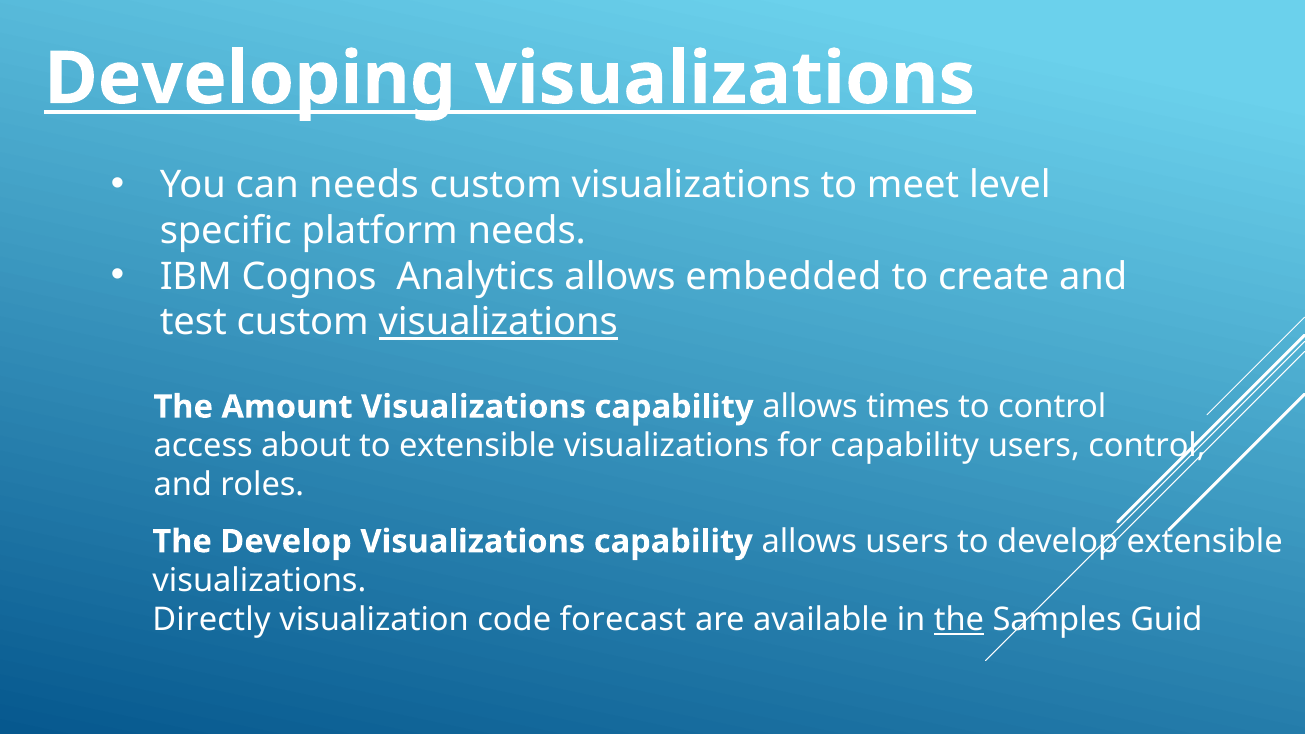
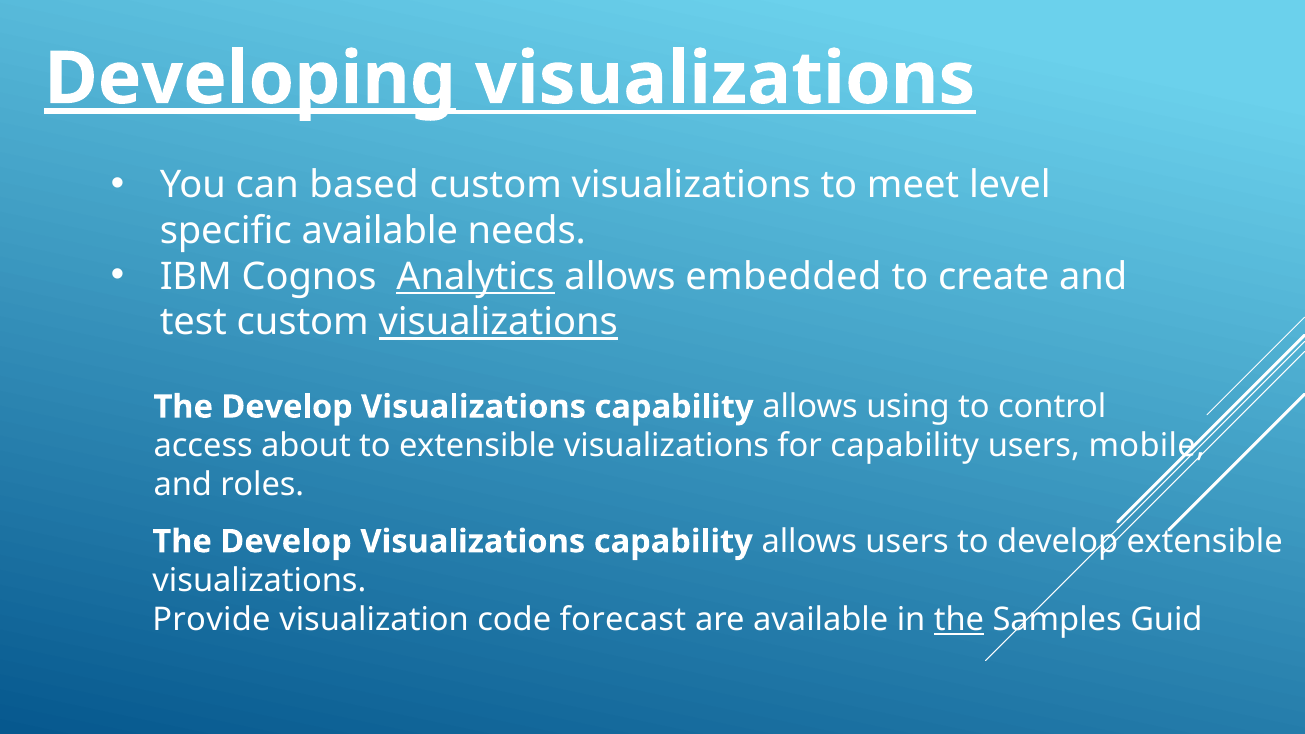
Developing underline: none -> present
can needs: needs -> based
specific platform: platform -> available
Analytics underline: none -> present
Amount at (287, 407): Amount -> Develop
times: times -> using
users control: control -> mobile
Directly: Directly -> Provide
